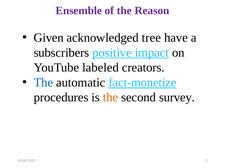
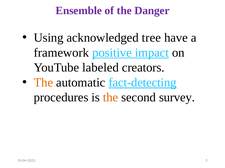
Reason: Reason -> Danger
Given: Given -> Using
subscribers: subscribers -> framework
The at (43, 83) colour: blue -> orange
fact-monetize: fact-monetize -> fact-detecting
